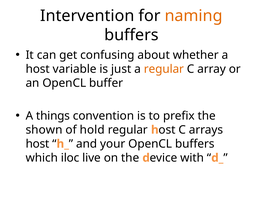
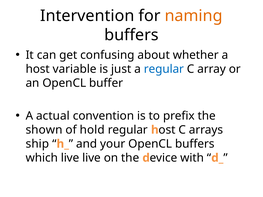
regular at (164, 69) colour: orange -> blue
things: things -> actual
host at (38, 144): host -> ship
which iloc: iloc -> live
